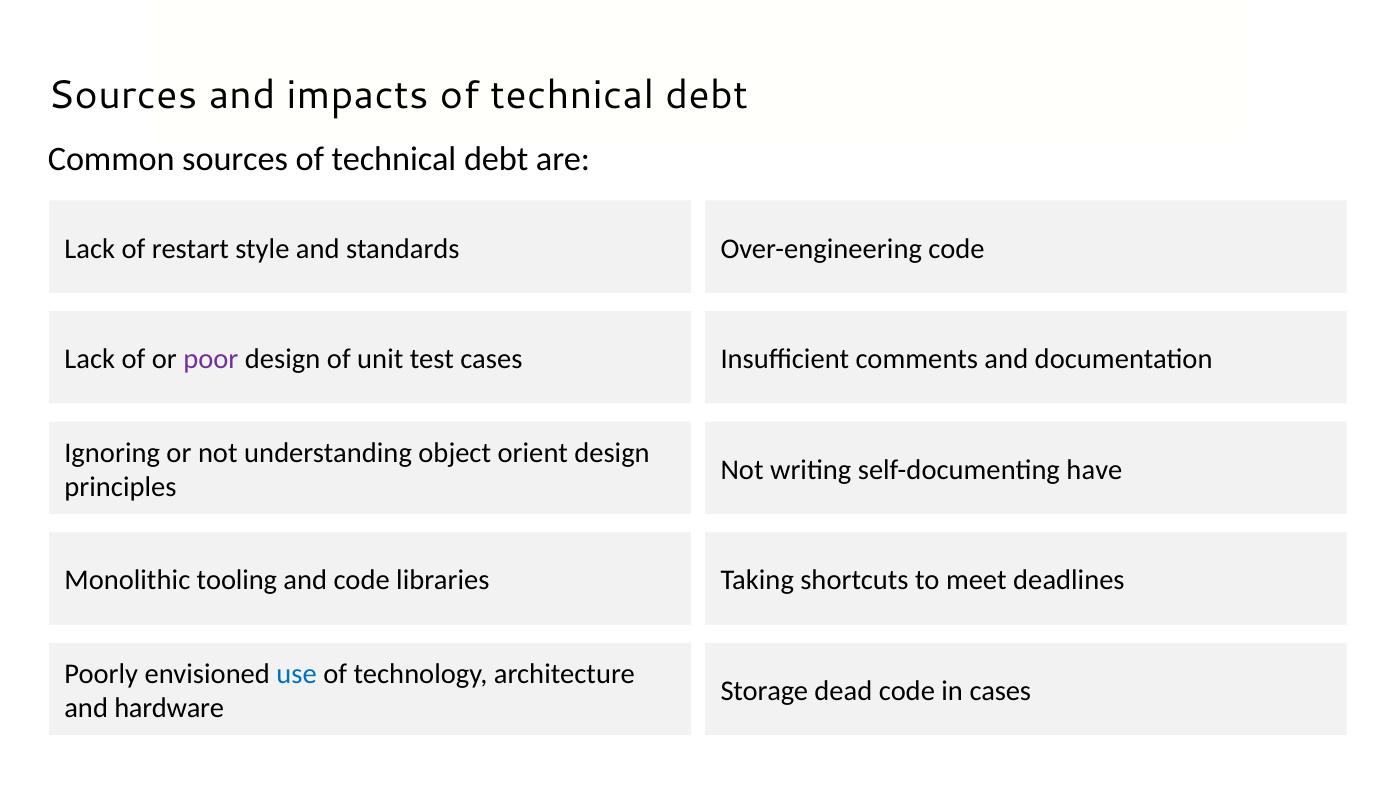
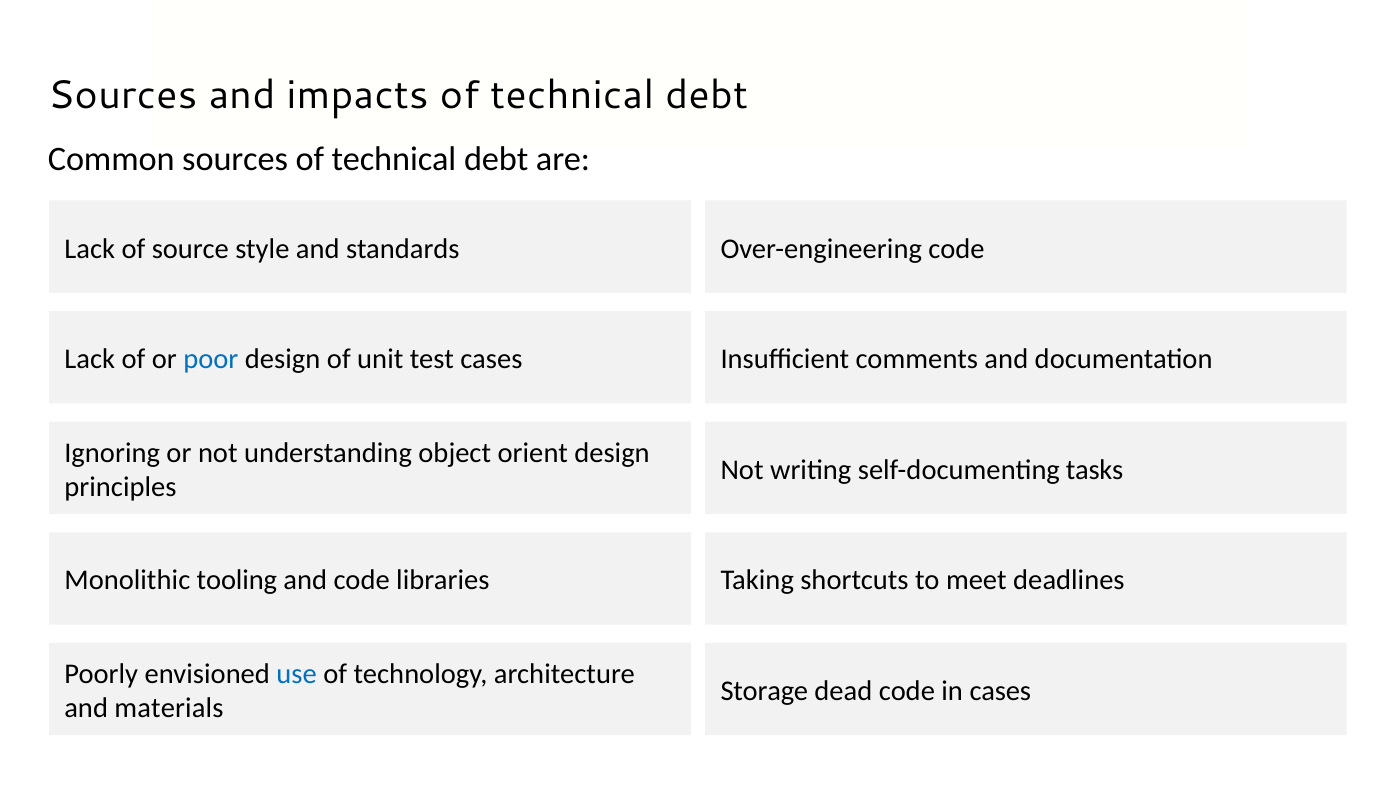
restart: restart -> source
poor colour: purple -> blue
have: have -> tasks
hardware: hardware -> materials
